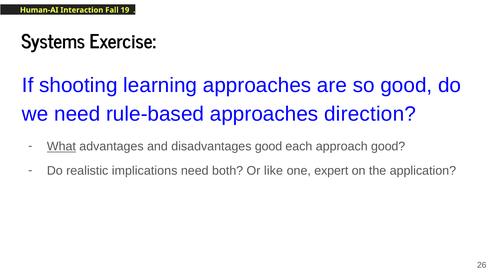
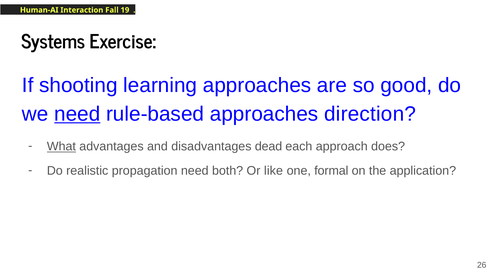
need at (77, 114) underline: none -> present
disadvantages good: good -> dead
approach good: good -> does
implications: implications -> propagation
expert: expert -> formal
